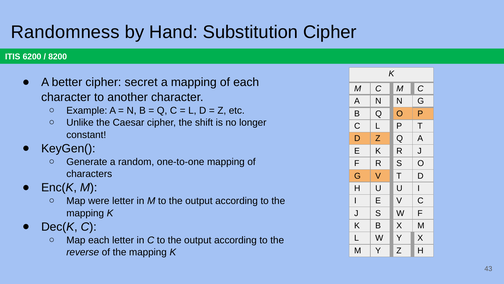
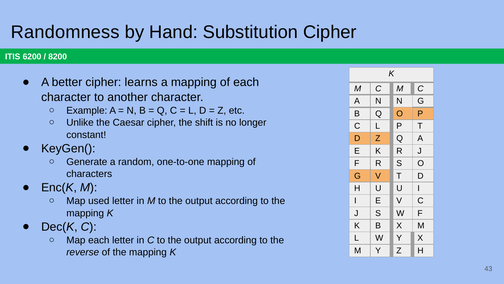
secret: secret -> learns
were: were -> used
